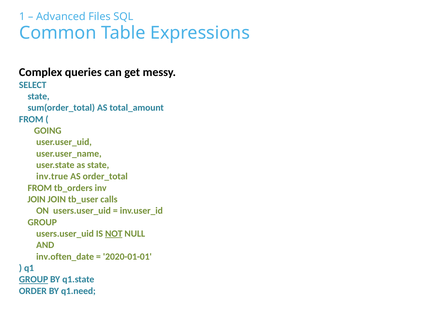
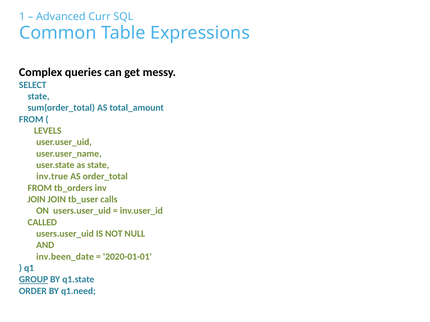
Files: Files -> Curr
GOING: GOING -> LEVELS
GROUP at (42, 223): GROUP -> CALLED
NOT underline: present -> none
inv.often_date: inv.often_date -> inv.been_date
